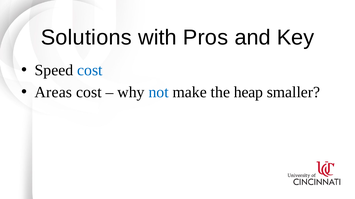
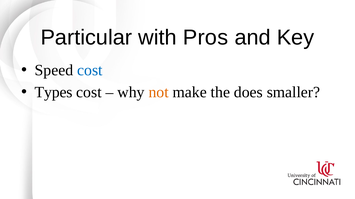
Solutions: Solutions -> Particular
Areas: Areas -> Types
not colour: blue -> orange
heap: heap -> does
